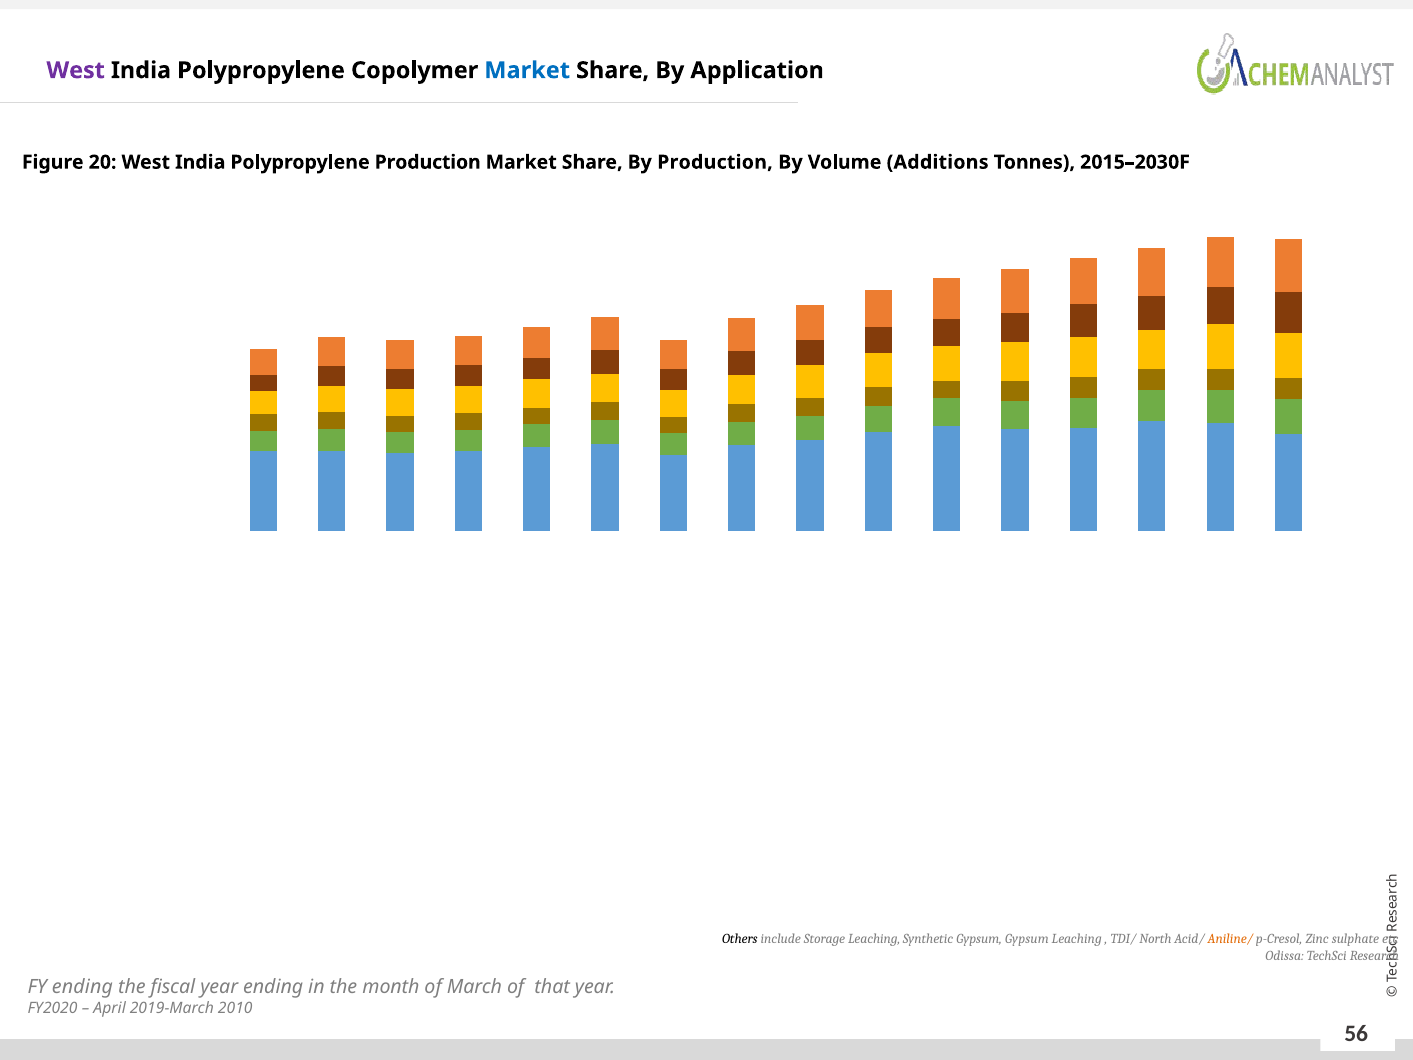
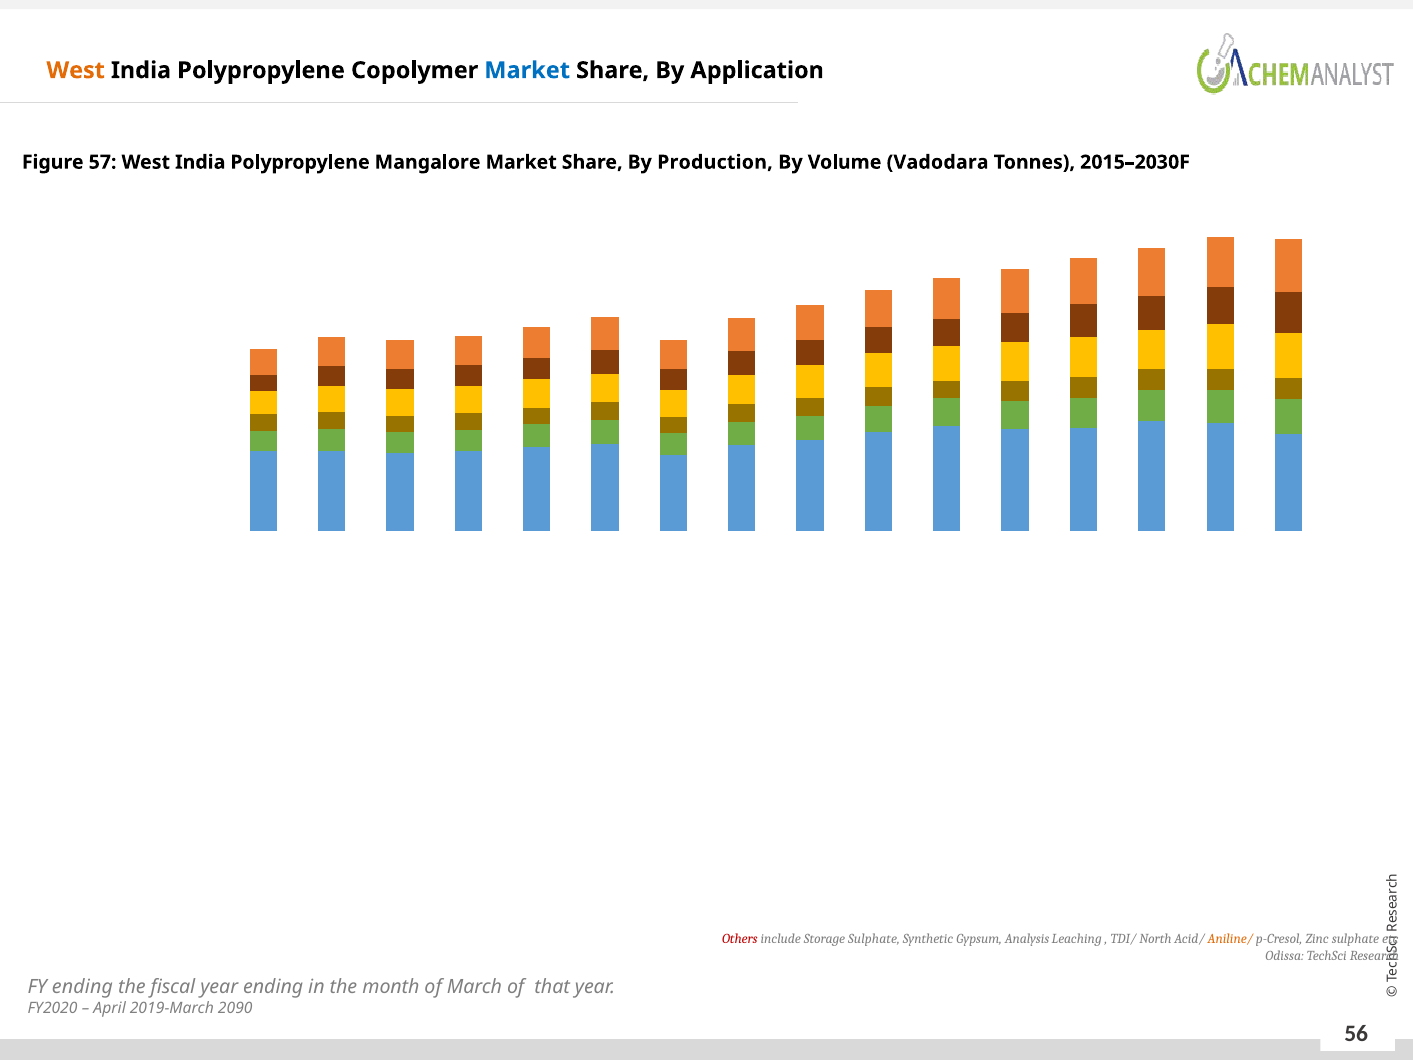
West at (76, 70) colour: purple -> orange
20: 20 -> 57
Polypropylene Production: Production -> Mangalore
Additions: Additions -> Vadodara
Others colour: black -> red
Storage Leaching: Leaching -> Sulphate
Gypsum Gypsum: Gypsum -> Analysis
2010: 2010 -> 2090
